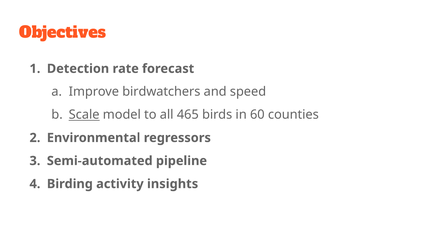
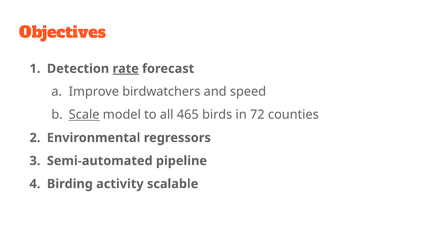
rate underline: none -> present
60: 60 -> 72
insights: insights -> scalable
